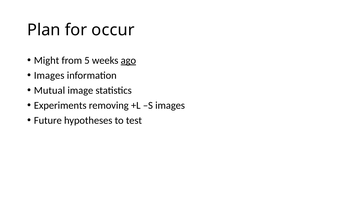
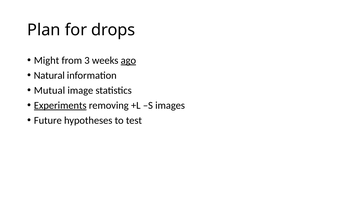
occur: occur -> drops
5: 5 -> 3
Images at (49, 75): Images -> Natural
Experiments underline: none -> present
